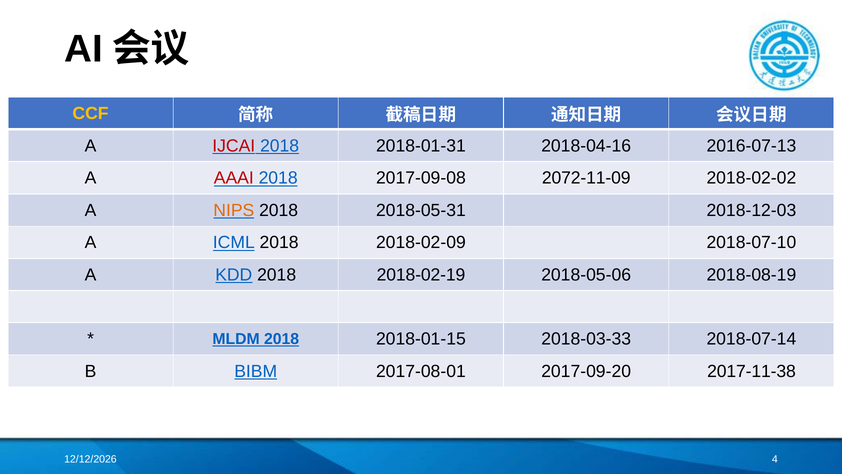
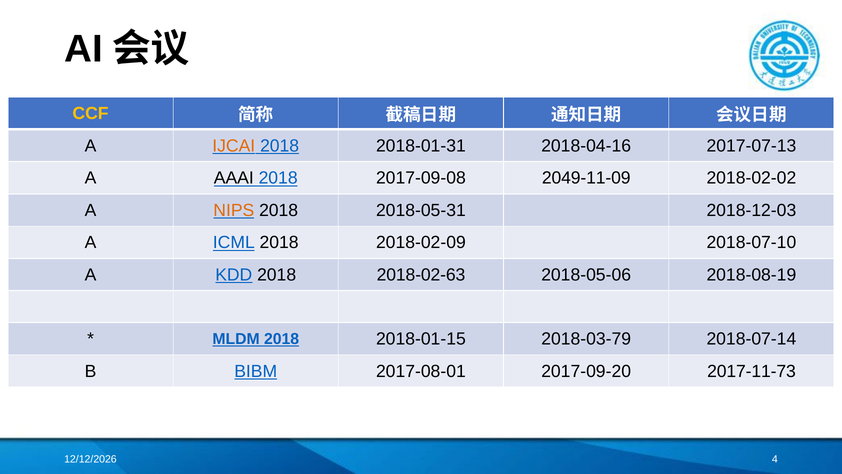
IJCAI colour: red -> orange
2016-07-13: 2016-07-13 -> 2017-07-13
AAAI colour: red -> black
2072-11-09: 2072-11-09 -> 2049-11-09
2018-02-19: 2018-02-19 -> 2018-02-63
2018-03-33: 2018-03-33 -> 2018-03-79
2017-11-38: 2017-11-38 -> 2017-11-73
